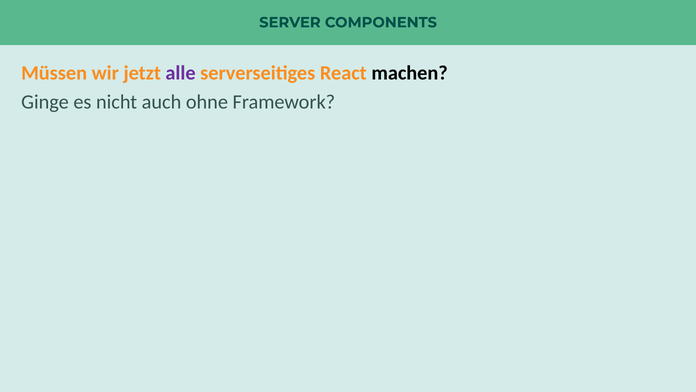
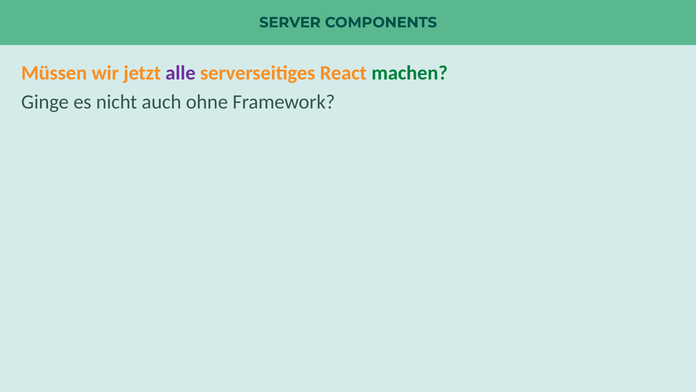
machen colour: black -> green
